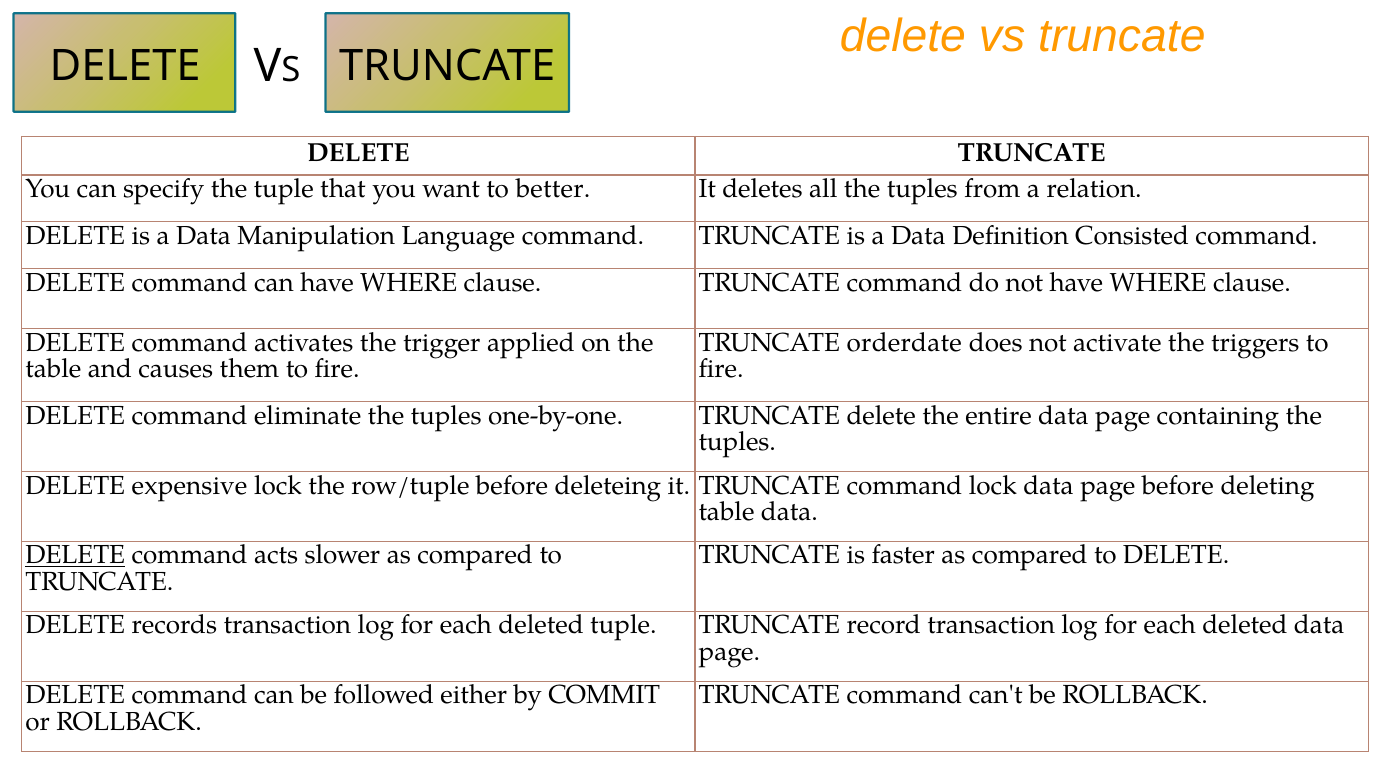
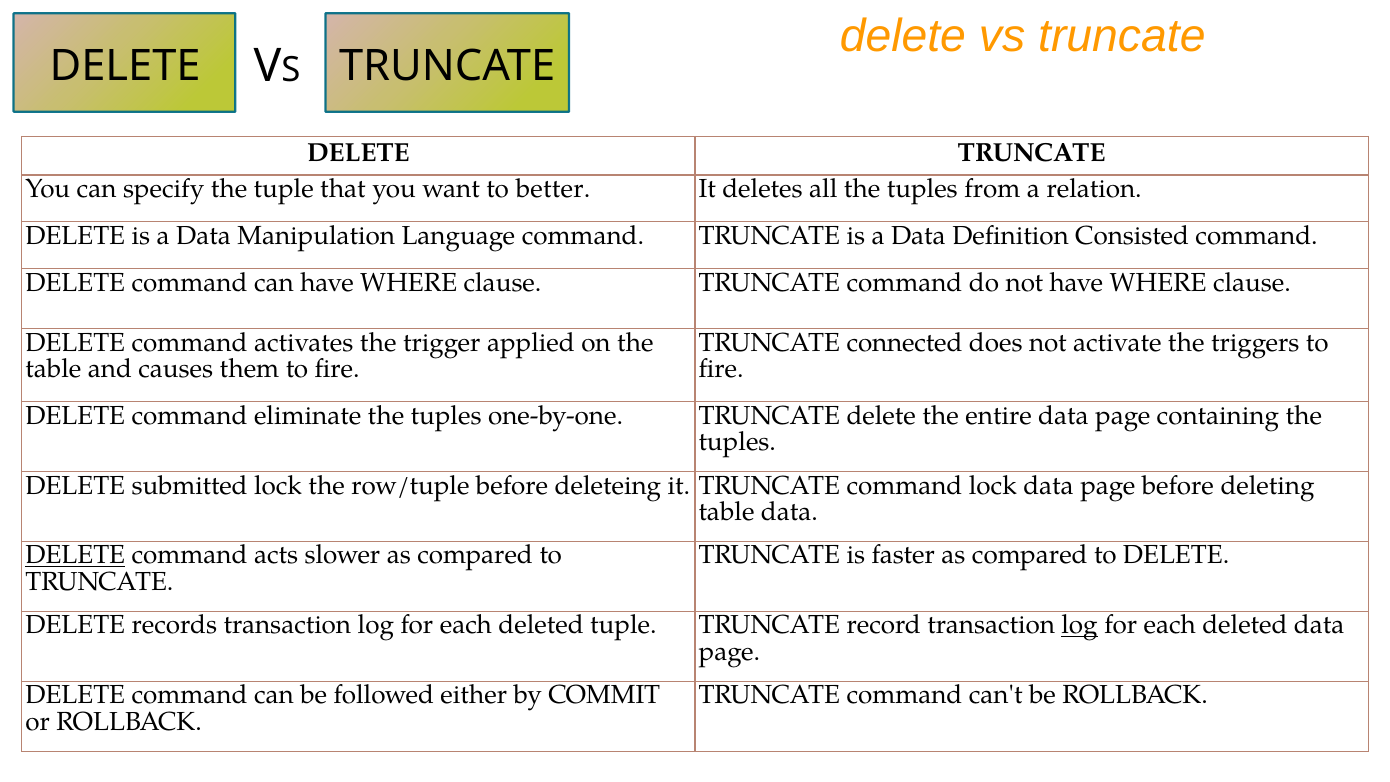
orderdate: orderdate -> connected
expensive: expensive -> submitted
log at (1080, 625) underline: none -> present
